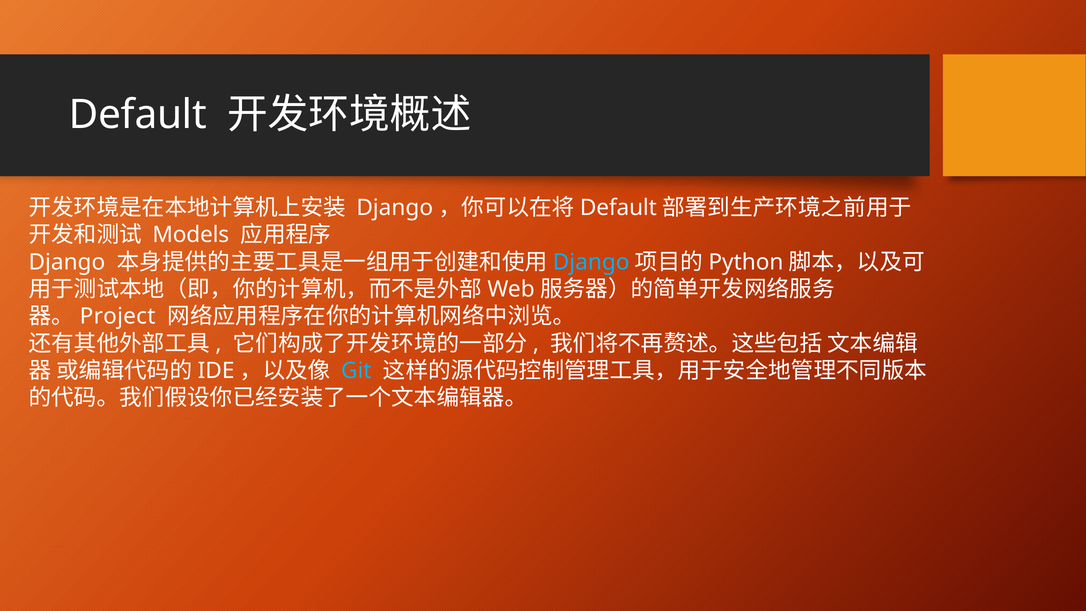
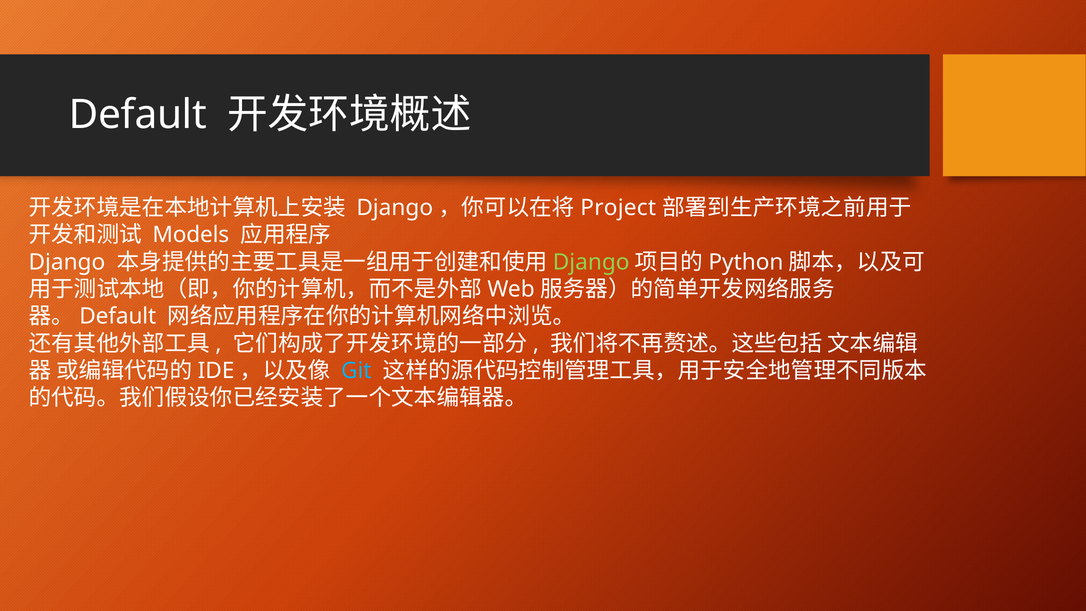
Default at (618, 208): Default -> Project
Django at (591, 262) colour: light blue -> light green
Project at (118, 316): Project -> Default
